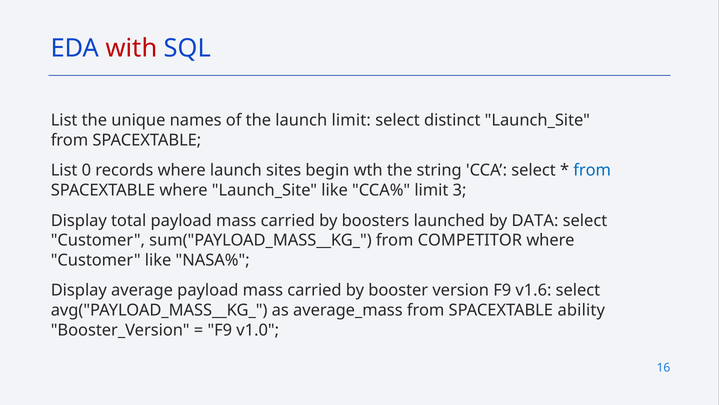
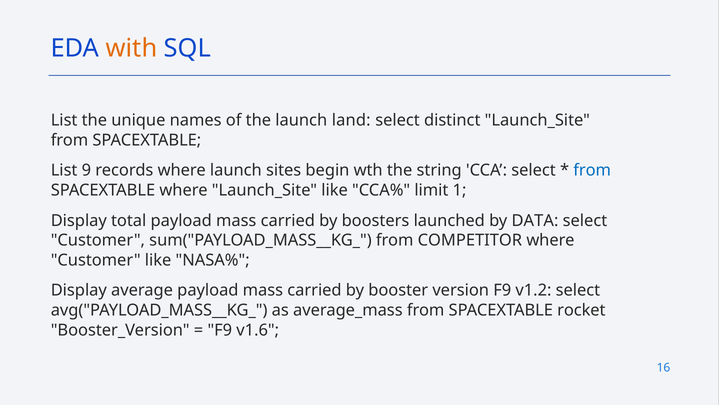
with colour: red -> orange
launch limit: limit -> land
0: 0 -> 9
3: 3 -> 1
v1.6: v1.6 -> v1.2
ability: ability -> rocket
v1.0: v1.0 -> v1.6
